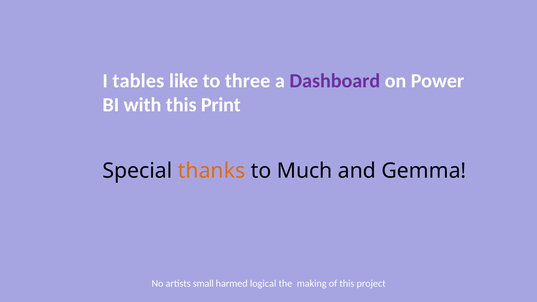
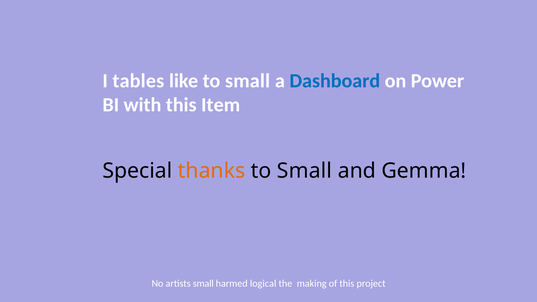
like to three: three -> small
Dashboard colour: purple -> blue
Print: Print -> Item
Much at (305, 171): Much -> Small
